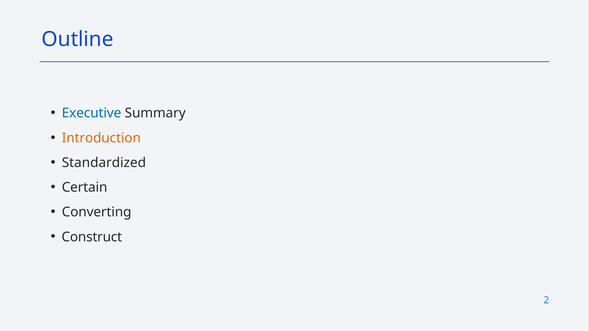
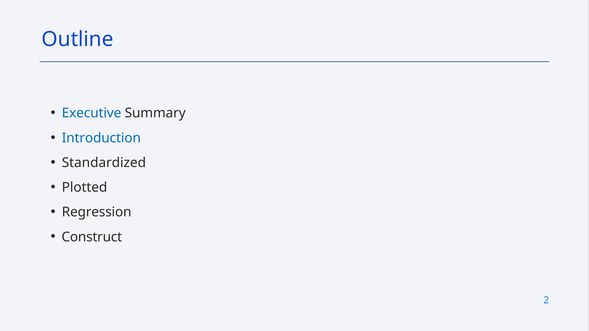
Introduction colour: orange -> blue
Certain: Certain -> Plotted
Converting: Converting -> Regression
